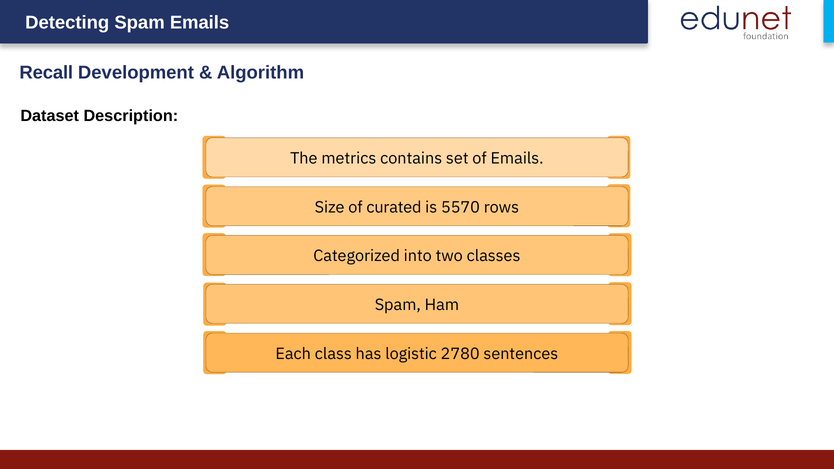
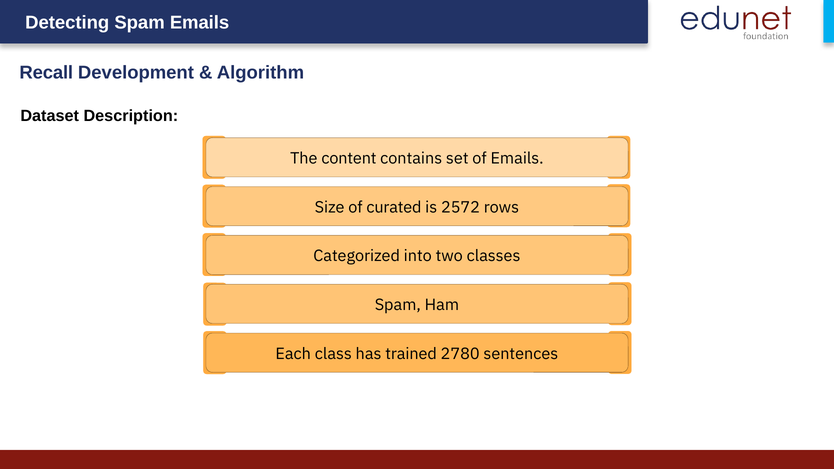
metrics: metrics -> content
5570: 5570 -> 2572
logistic: logistic -> trained
